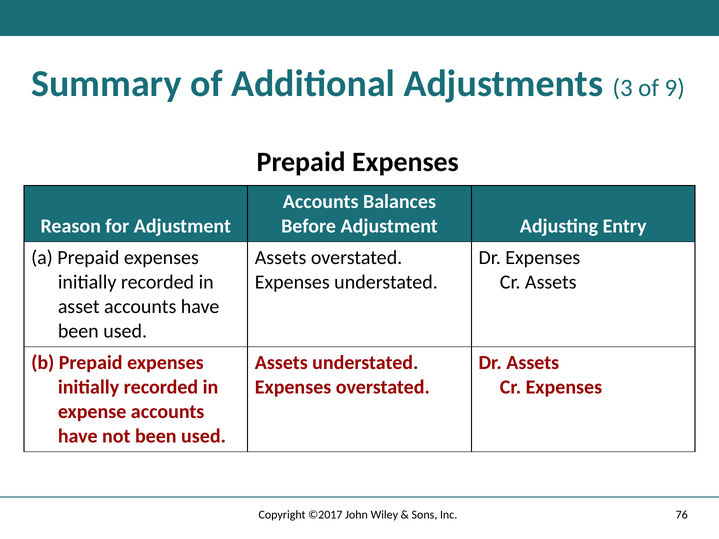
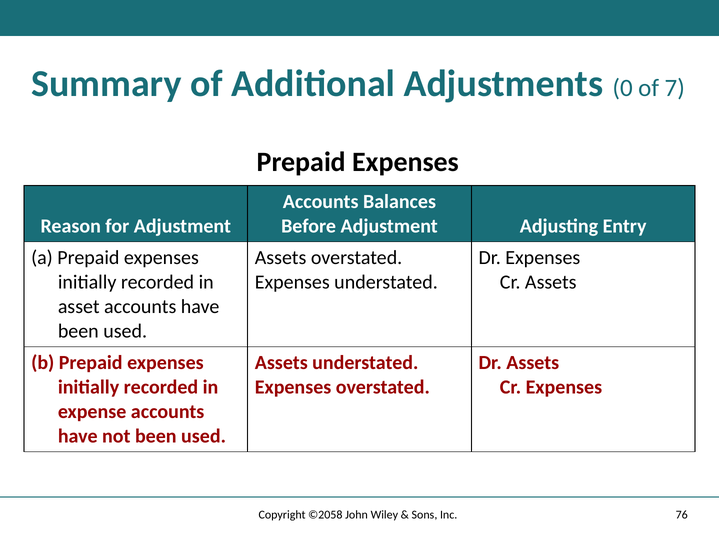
3: 3 -> 0
9: 9 -> 7
©2017: ©2017 -> ©2058
